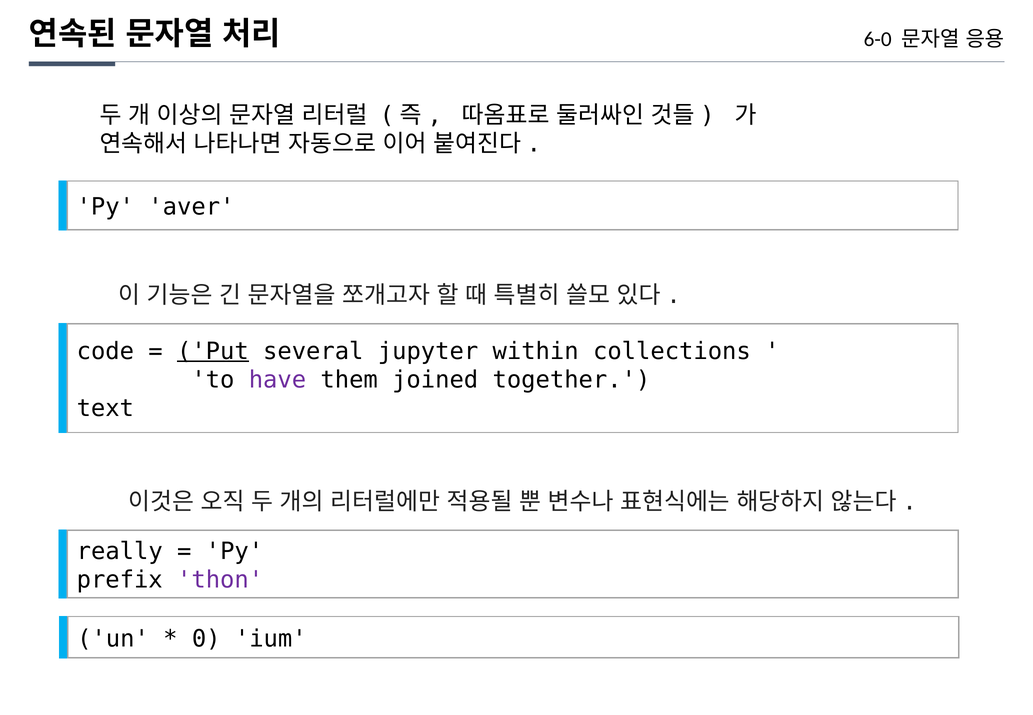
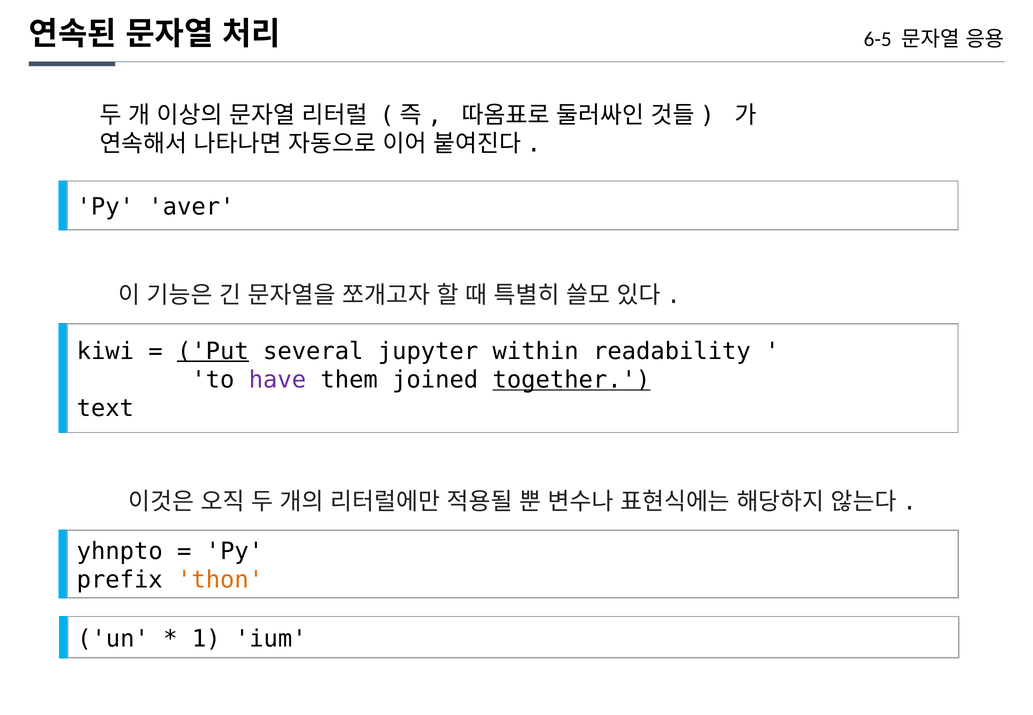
6-0: 6-0 -> 6-5
code: code -> kiwi
collections: collections -> readability
together underline: none -> present
really: really -> yhnpto
thon colour: purple -> orange
0: 0 -> 1
